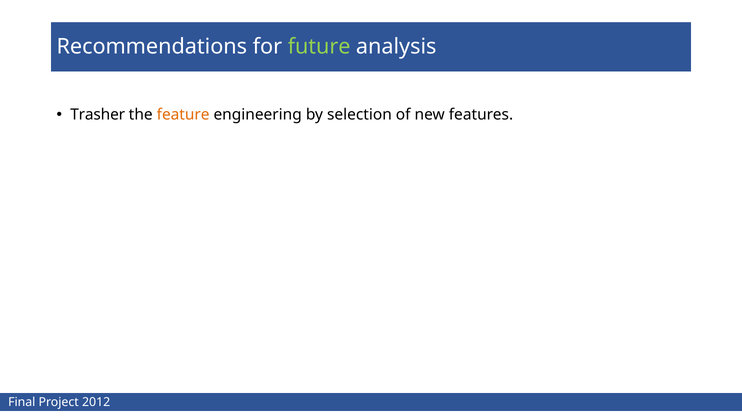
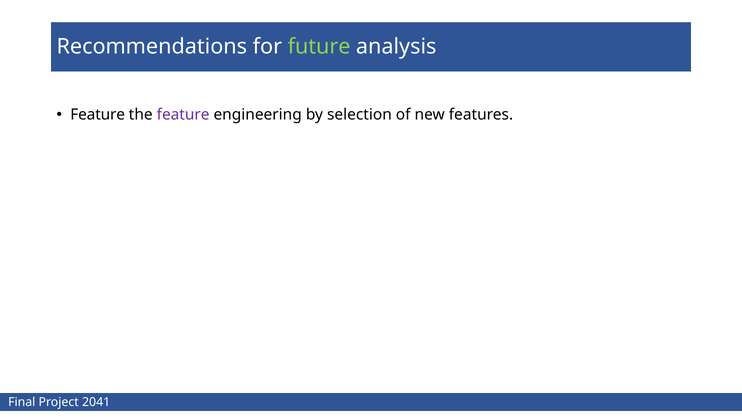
Trasher at (98, 115): Trasher -> Feature
feature at (183, 115) colour: orange -> purple
2012: 2012 -> 2041
